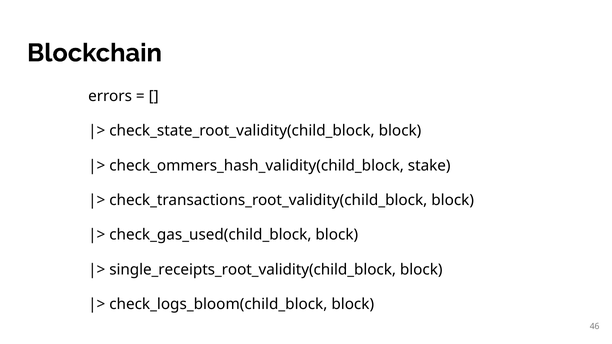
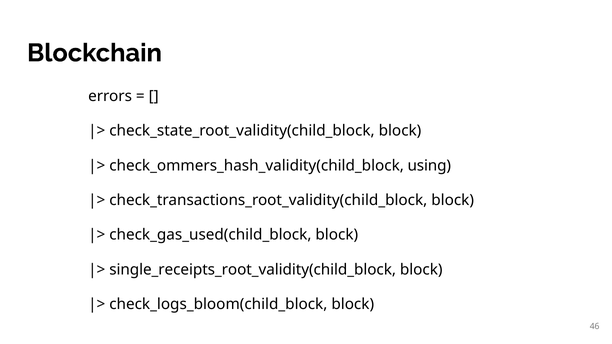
stake: stake -> using
